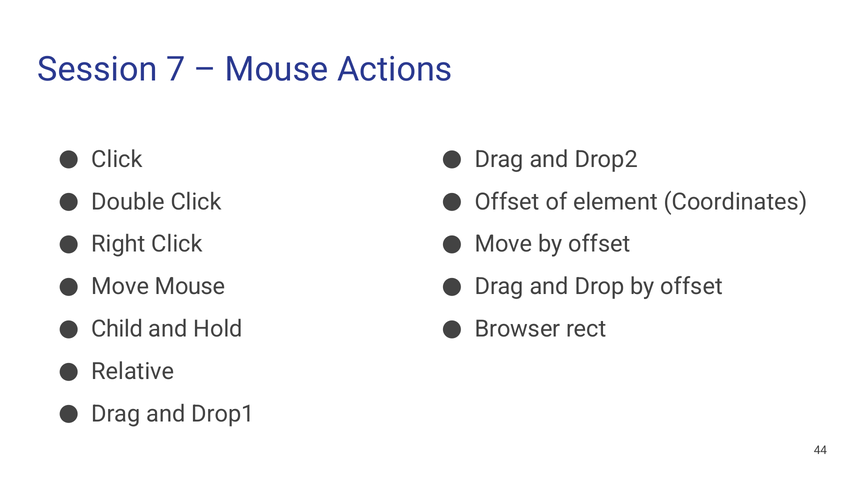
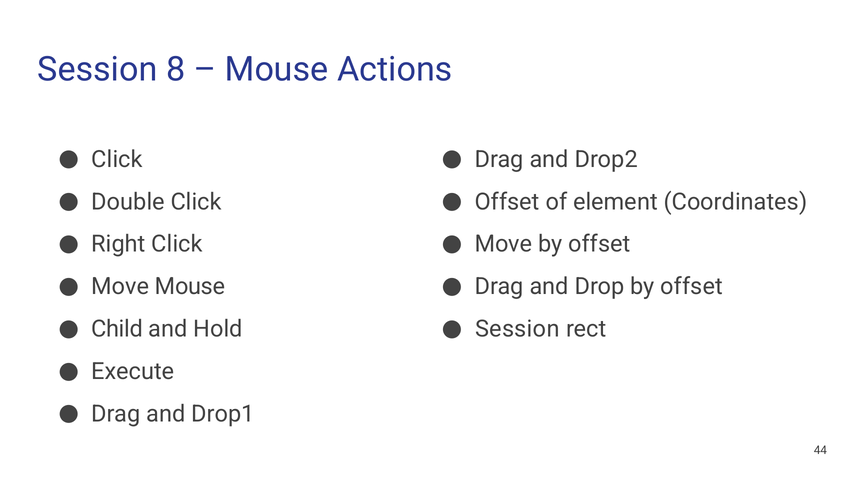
7: 7 -> 8
Browser at (518, 329): Browser -> Session
Relative: Relative -> Execute
